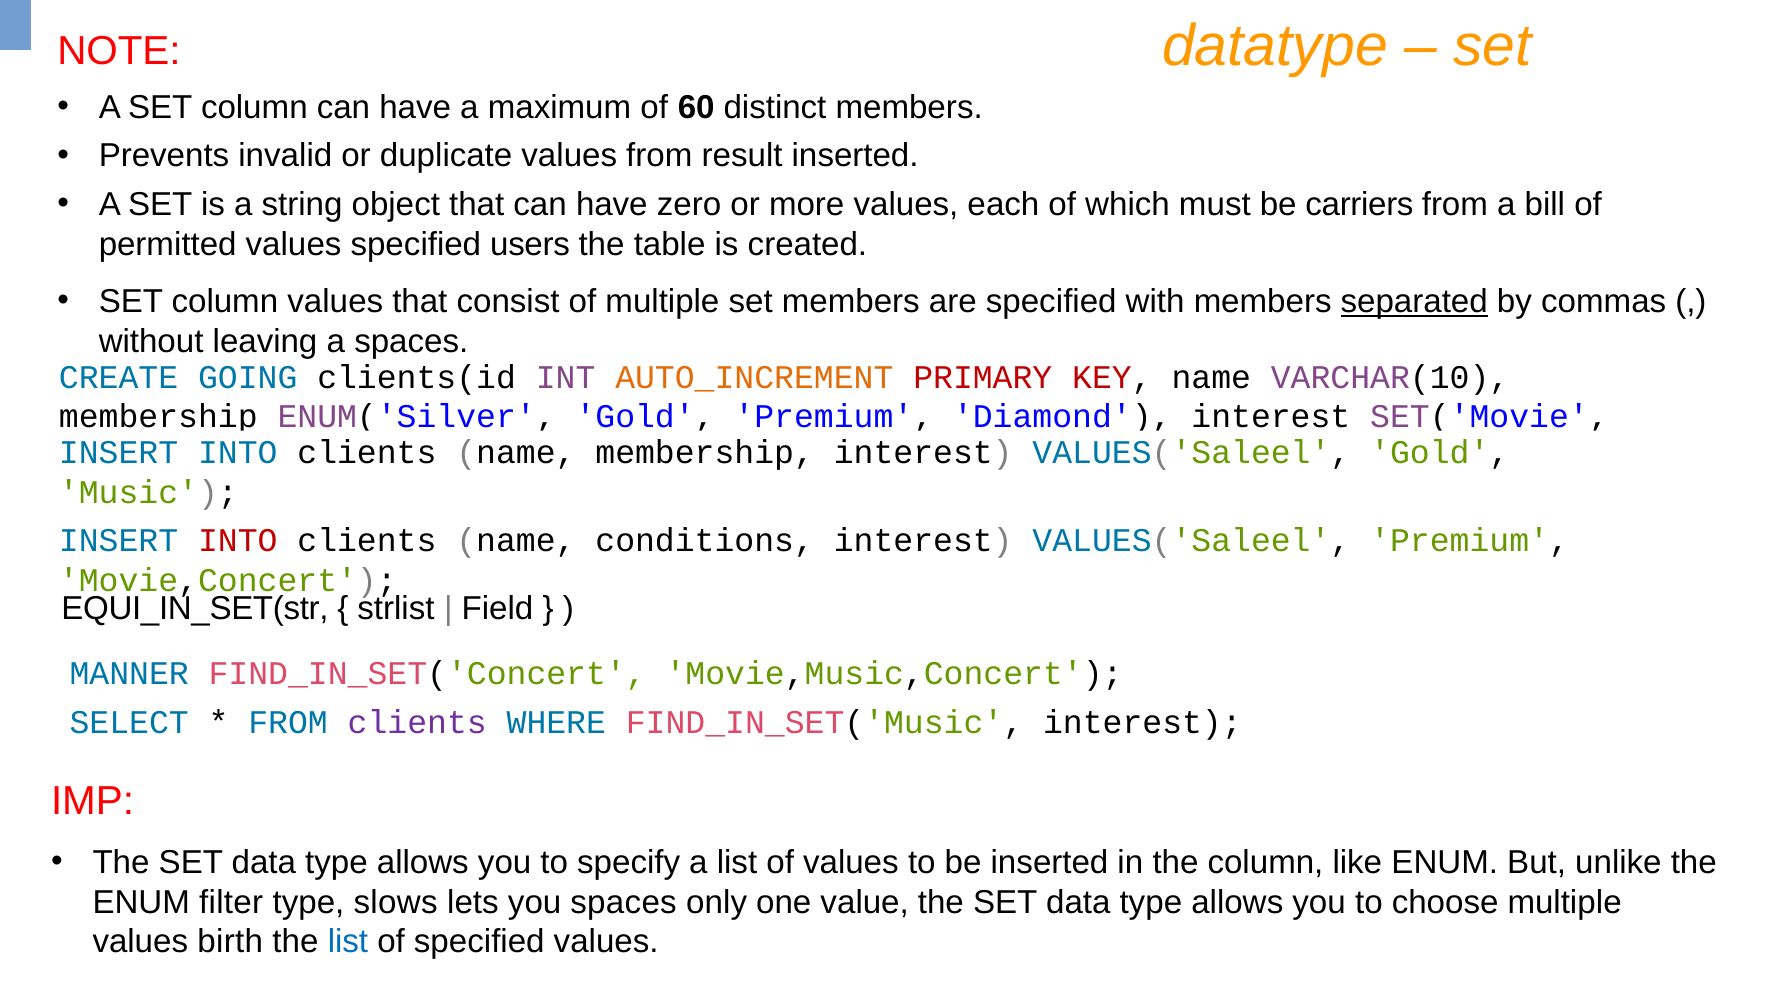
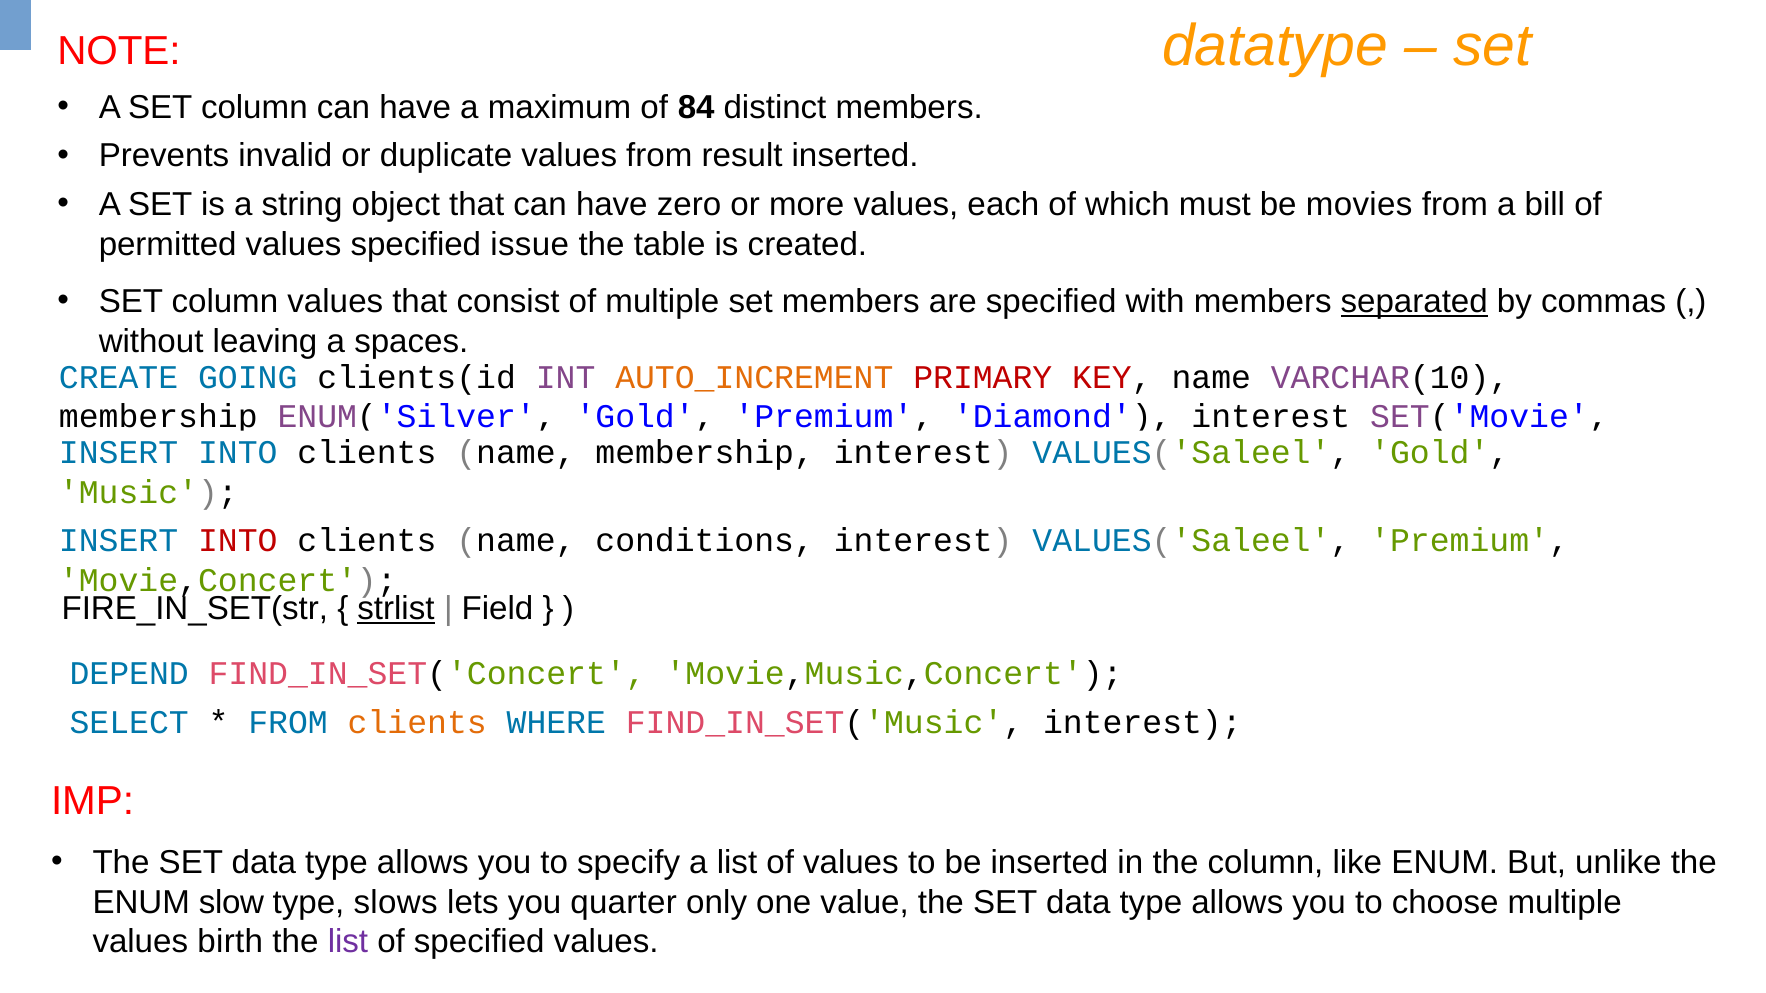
60: 60 -> 84
carriers: carriers -> movies
users: users -> issue
EQUI_IN_SET(str: EQUI_IN_SET(str -> FIRE_IN_SET(str
strlist underline: none -> present
MANNER: MANNER -> DEPEND
clients at (417, 723) colour: purple -> orange
filter: filter -> slow
you spaces: spaces -> quarter
list at (348, 942) colour: blue -> purple
